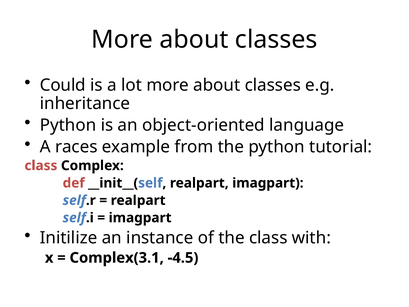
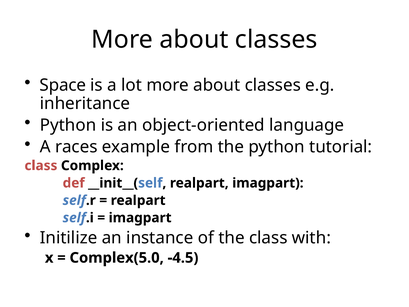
Could: Could -> Space
Complex(3.1: Complex(3.1 -> Complex(5.0
